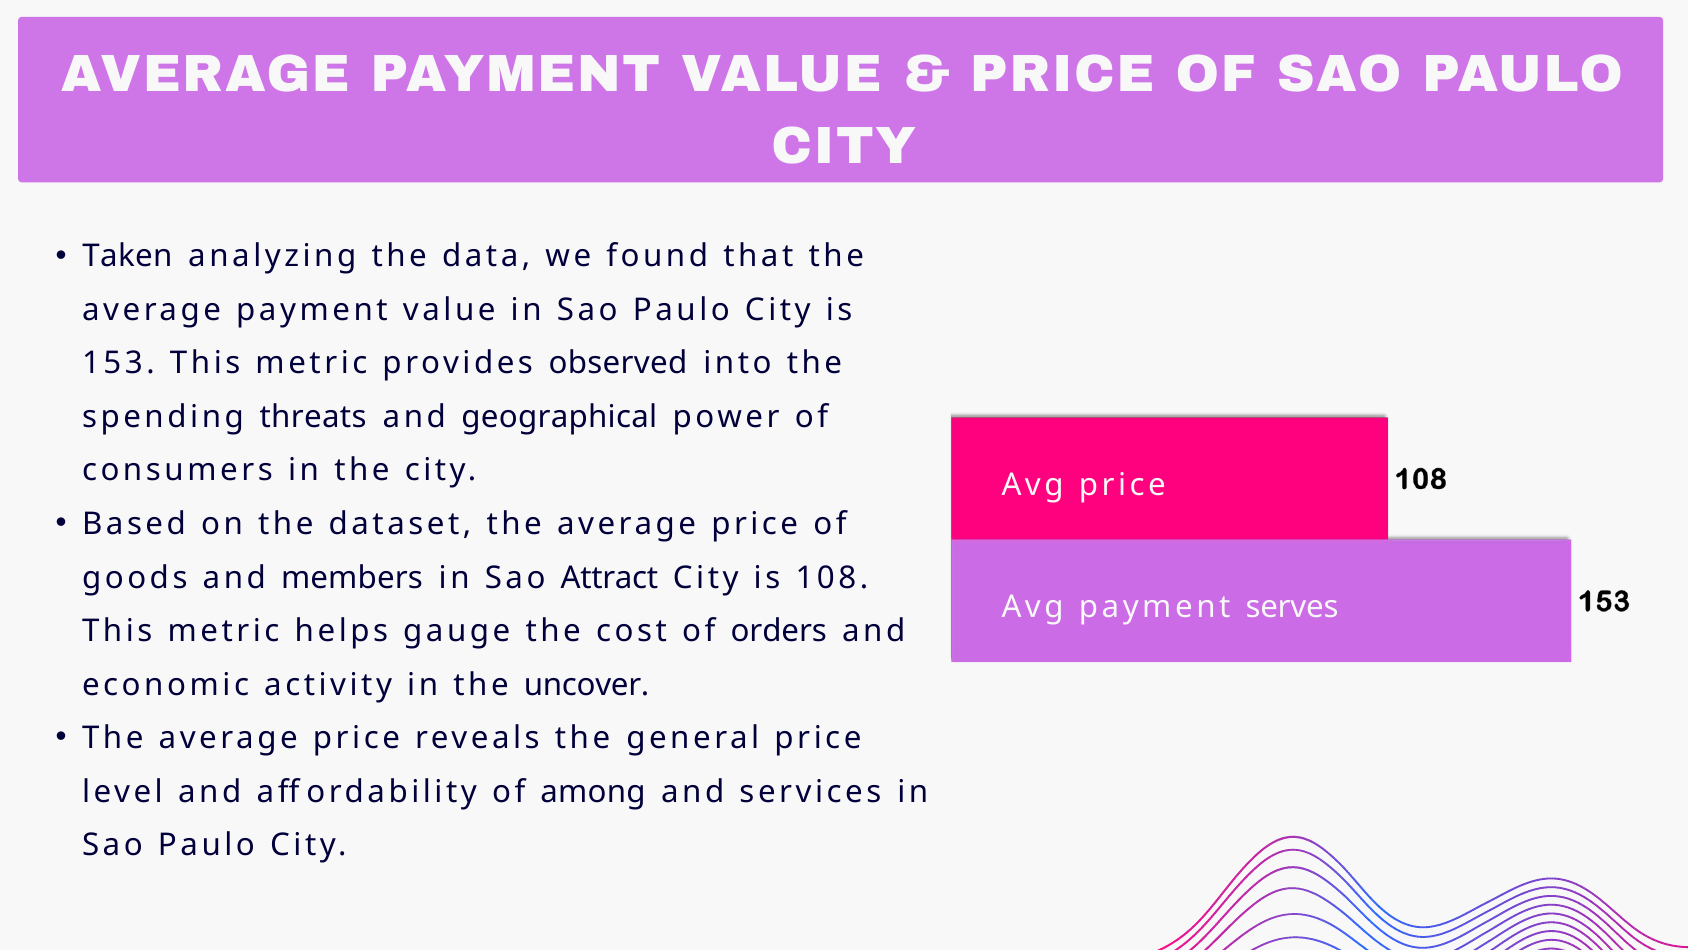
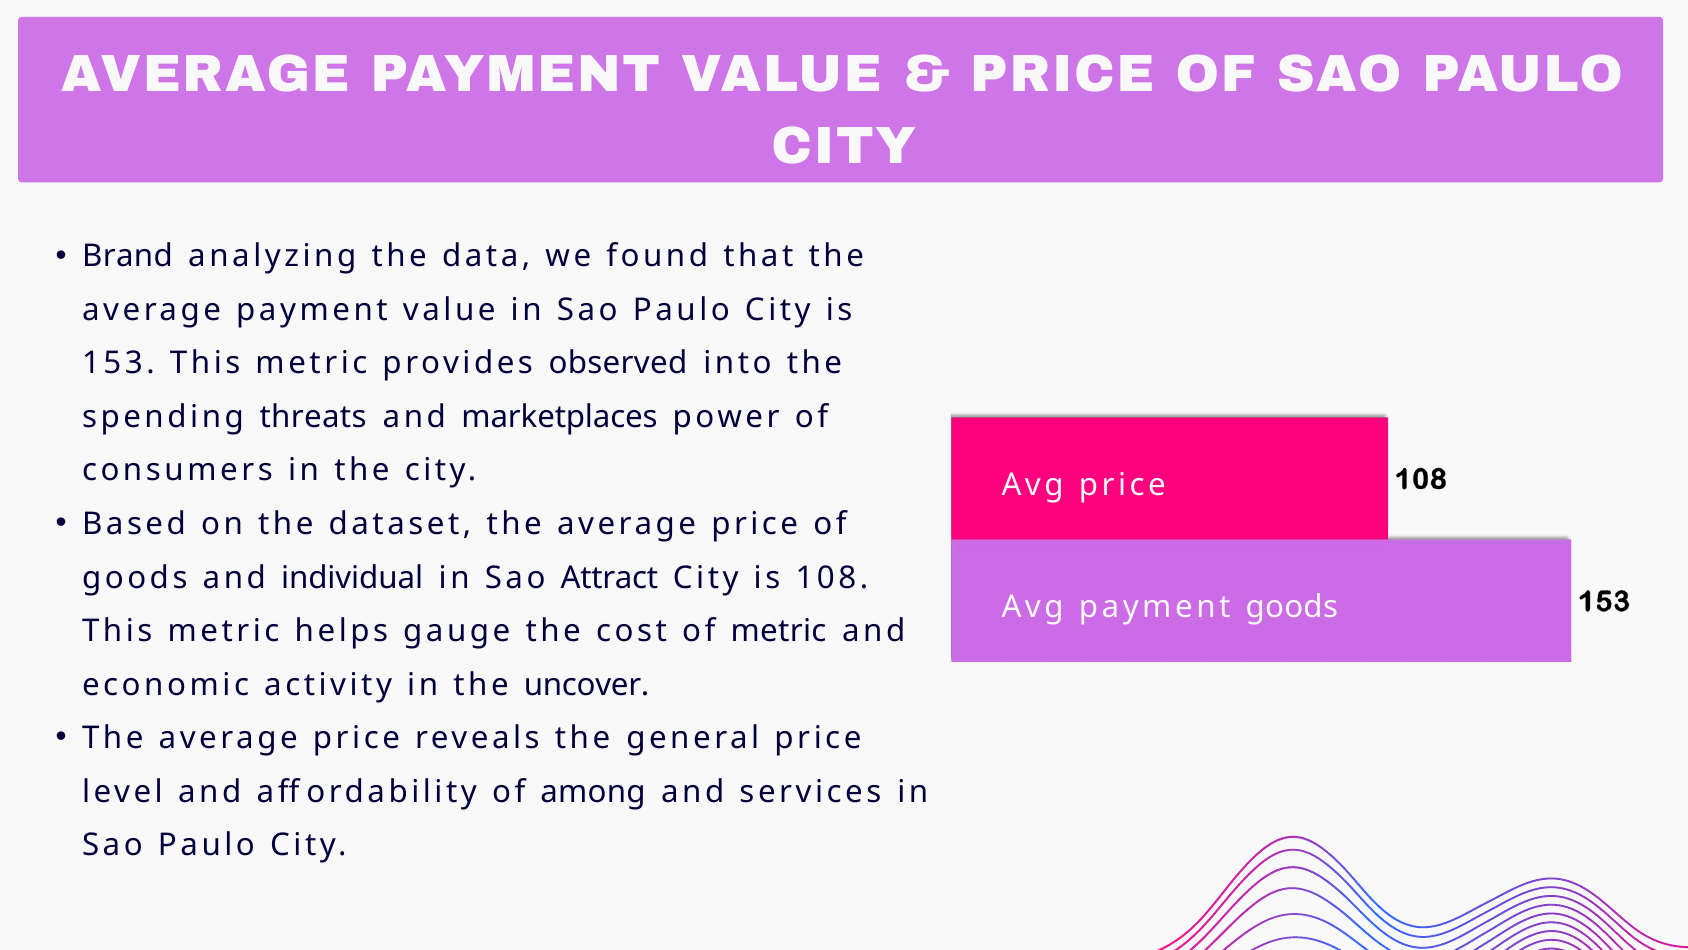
Taken: Taken -> Brand
geographical: geographical -> marketplaces
members: members -> individual
payment serves: serves -> goods
of orders: orders -> metric
